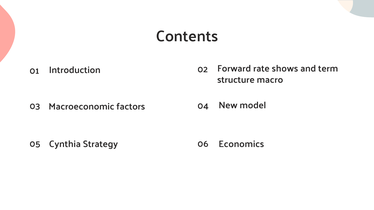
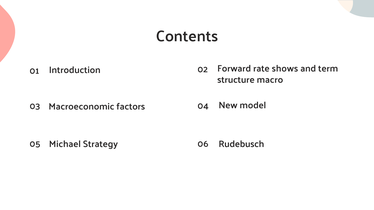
Cynthia: Cynthia -> Michael
Economics: Economics -> Rudebusch
